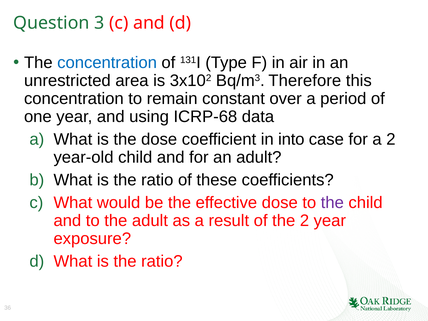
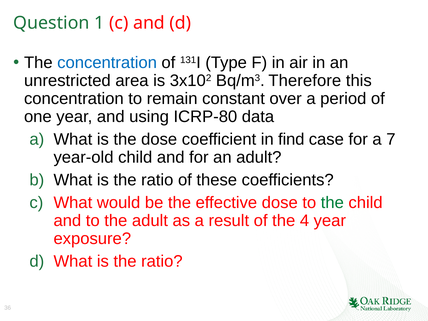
3: 3 -> 1
ICRP-68: ICRP-68 -> ICRP-80
into: into -> find
a 2: 2 -> 7
the at (332, 203) colour: purple -> green
the 2: 2 -> 4
